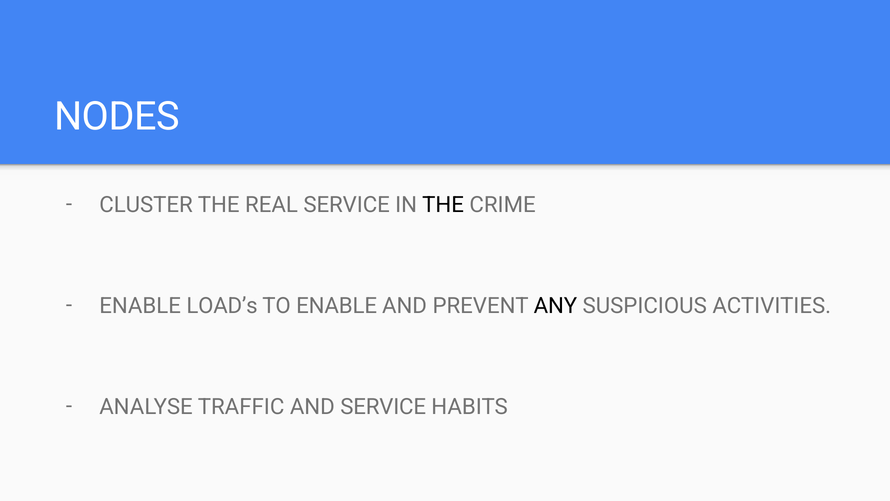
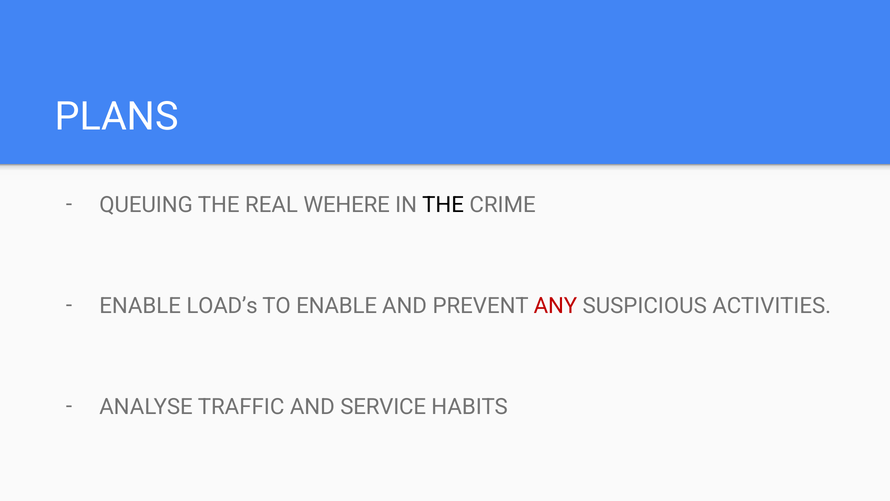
NODES: NODES -> PLANS
CLUSTER: CLUSTER -> QUEUING
REAL SERVICE: SERVICE -> WEHERE
ANY colour: black -> red
